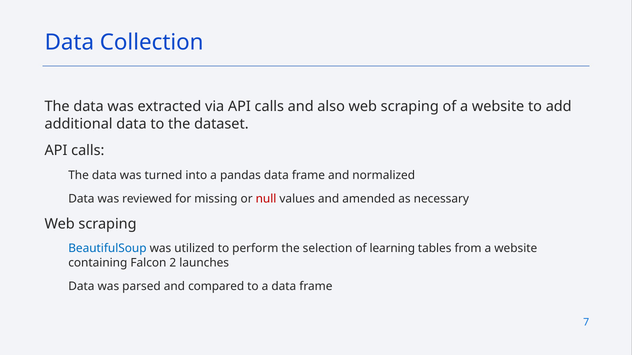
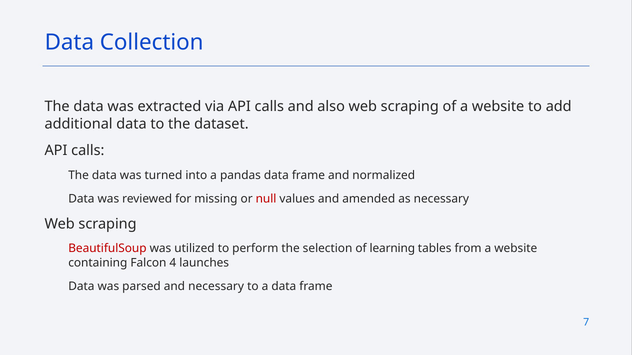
BeautifulSoup colour: blue -> red
2: 2 -> 4
and compared: compared -> necessary
